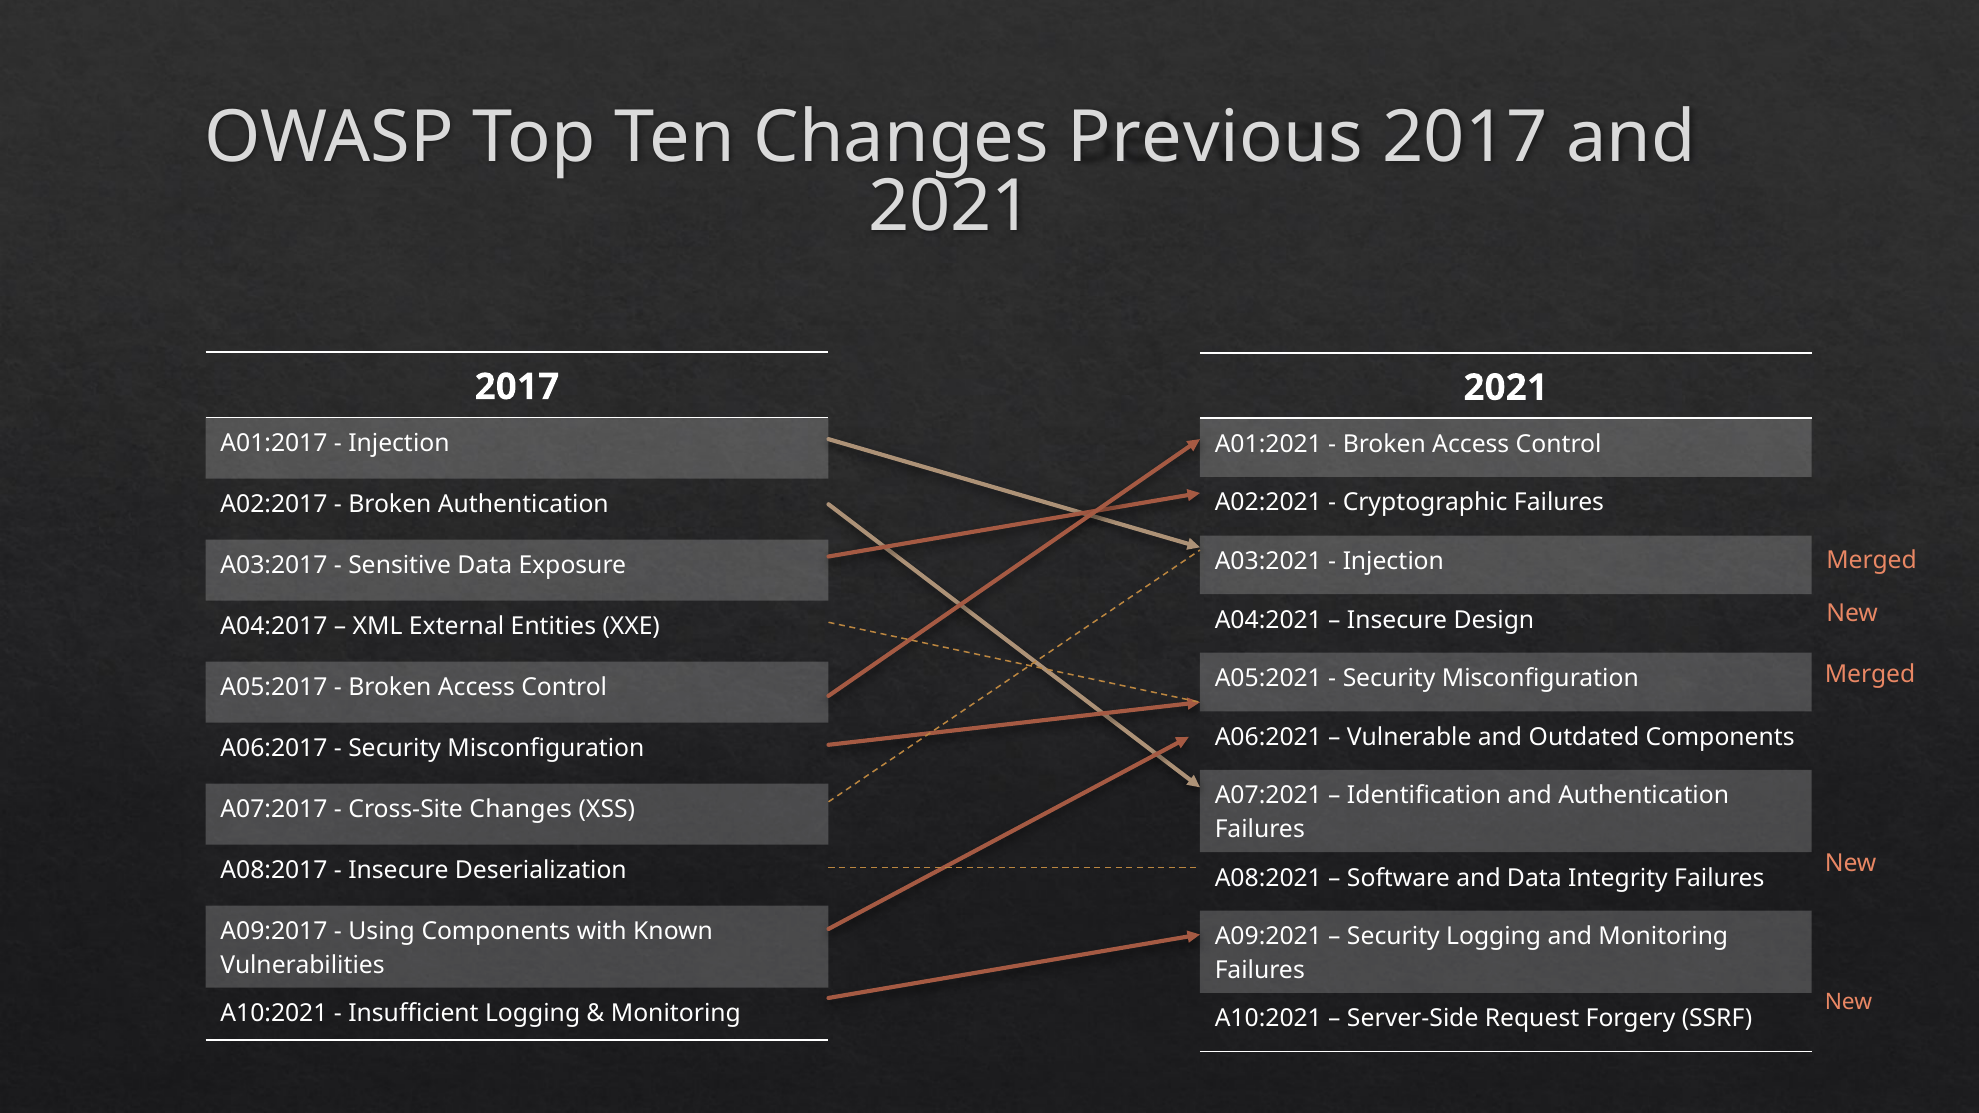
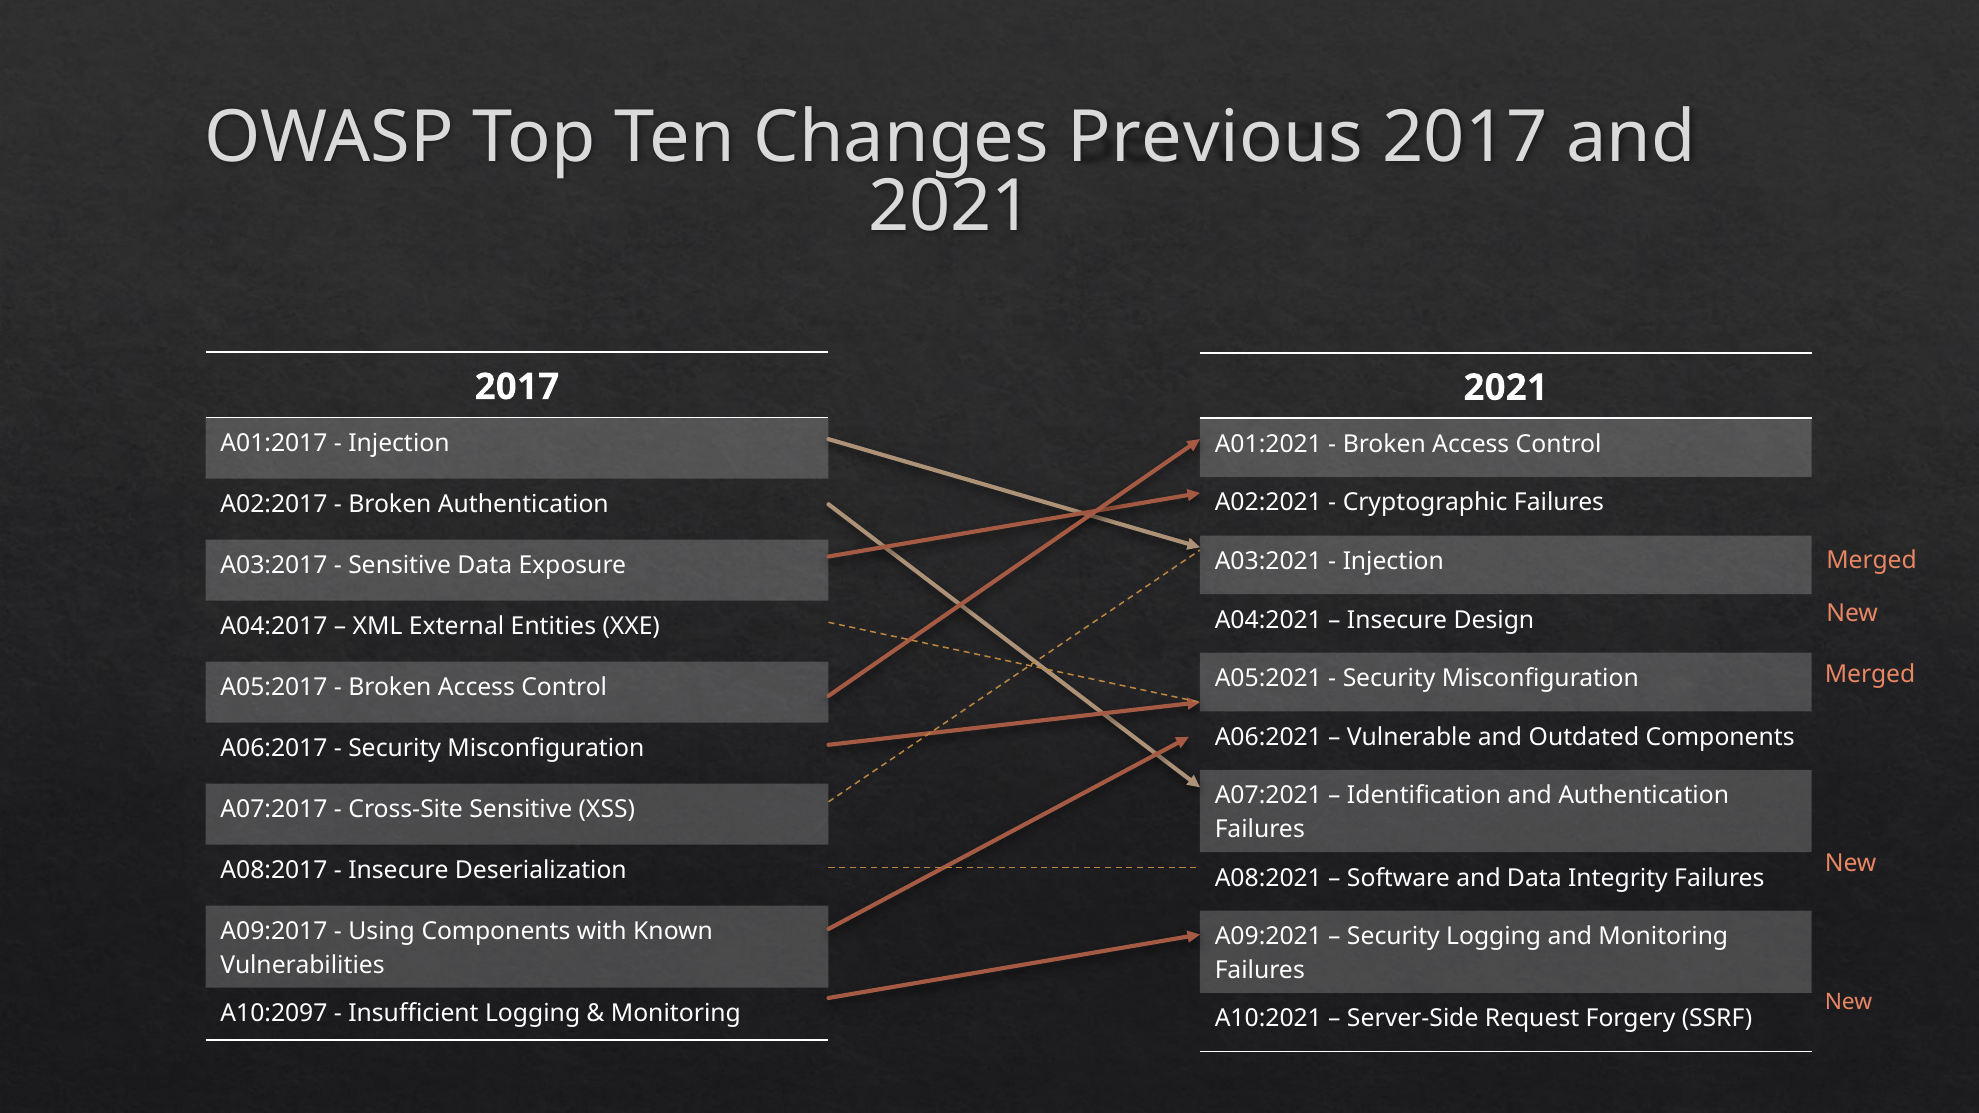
Cross-Site Changes: Changes -> Sensitive
A10:2021 at (274, 1014): A10:2021 -> A10:2097
